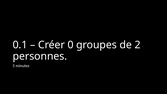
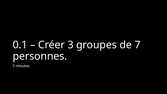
0: 0 -> 3
2: 2 -> 7
